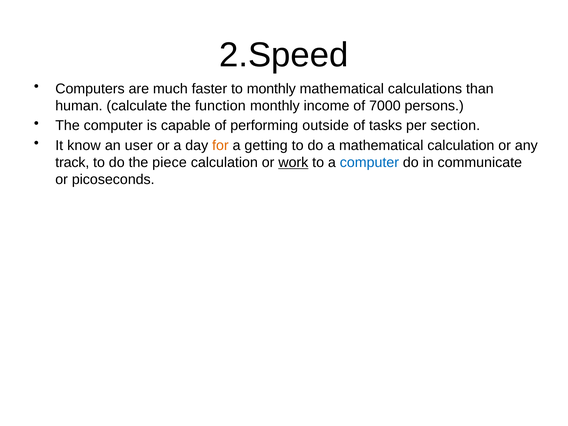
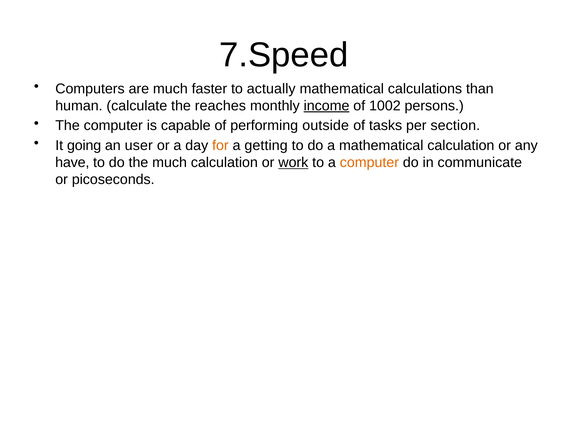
2.Speed: 2.Speed -> 7.Speed
to monthly: monthly -> actually
function: function -> reaches
income underline: none -> present
7000: 7000 -> 1002
know: know -> going
track: track -> have
the piece: piece -> much
computer at (369, 163) colour: blue -> orange
